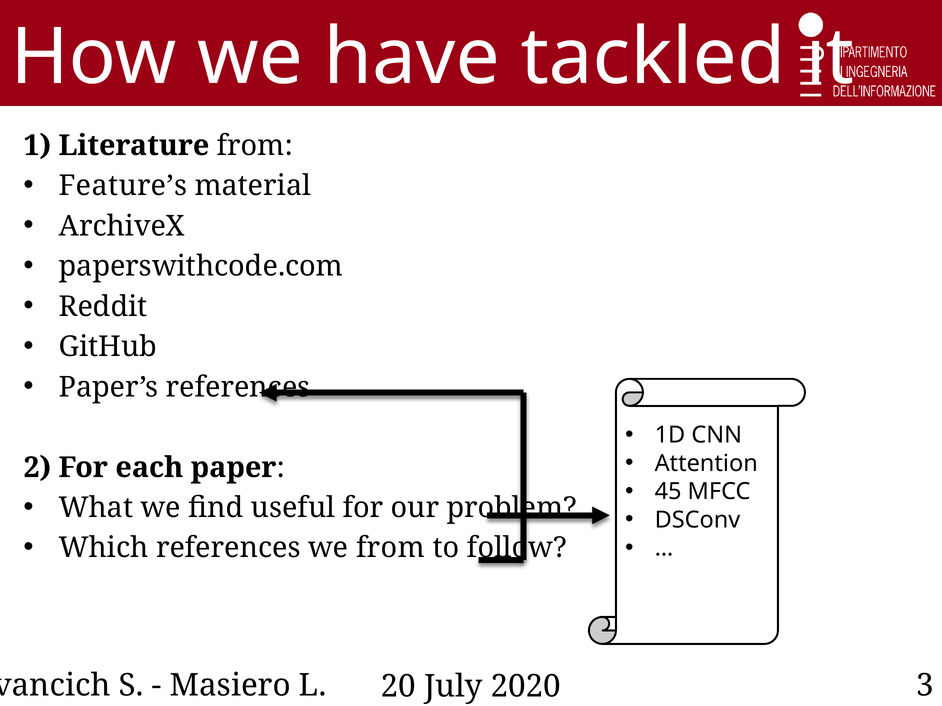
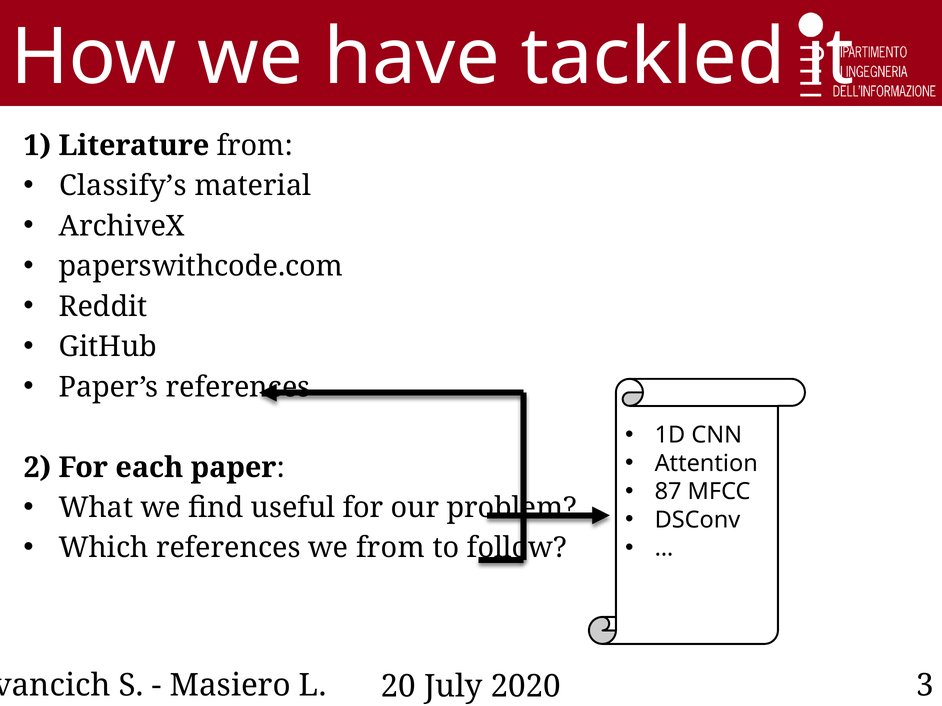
Feature’s: Feature’s -> Classify’s
45: 45 -> 87
